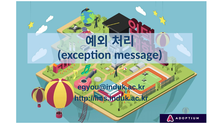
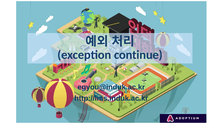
message: message -> continue
